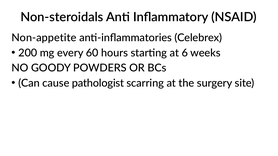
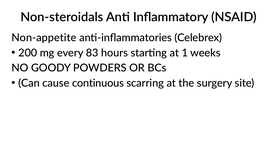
60: 60 -> 83
6: 6 -> 1
pathologist: pathologist -> continuous
